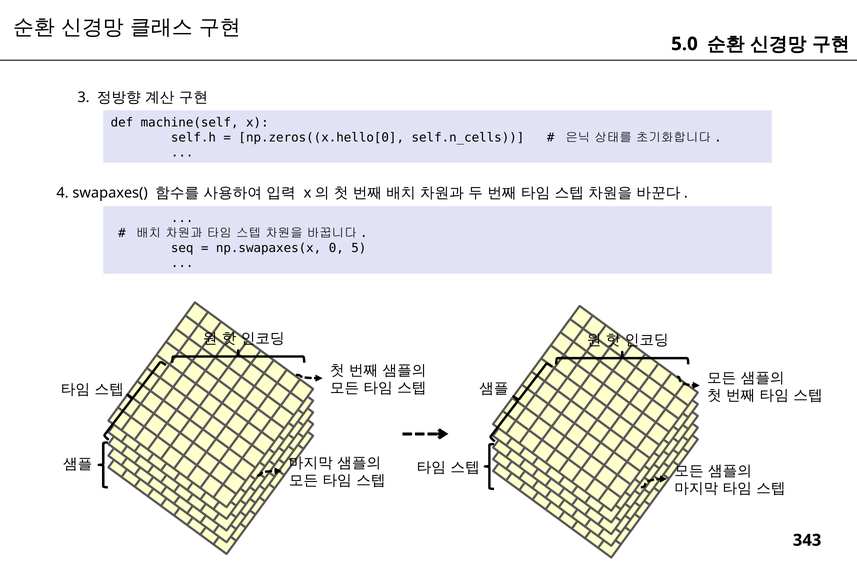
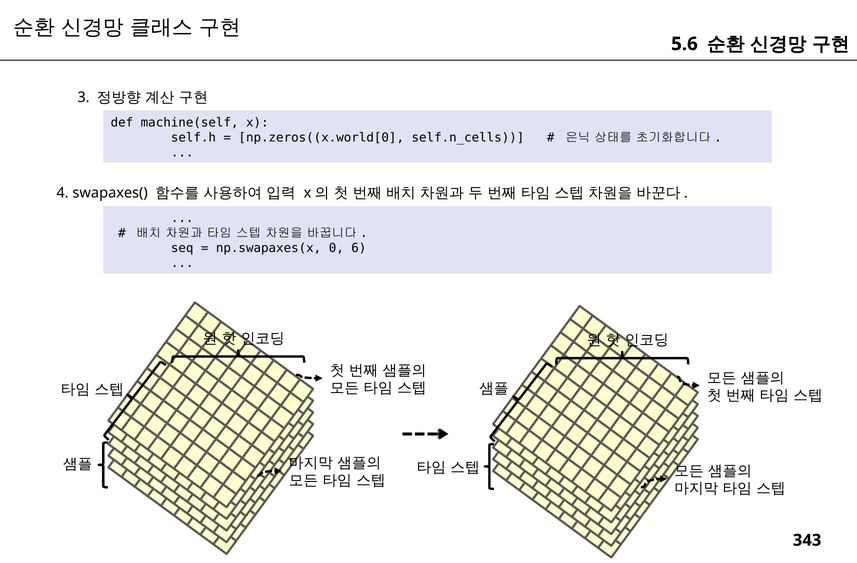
5.0: 5.0 -> 5.6
np.zeros((x.hello[0: np.zeros((x.hello[0 -> np.zeros((x.world[0
5: 5 -> 6
